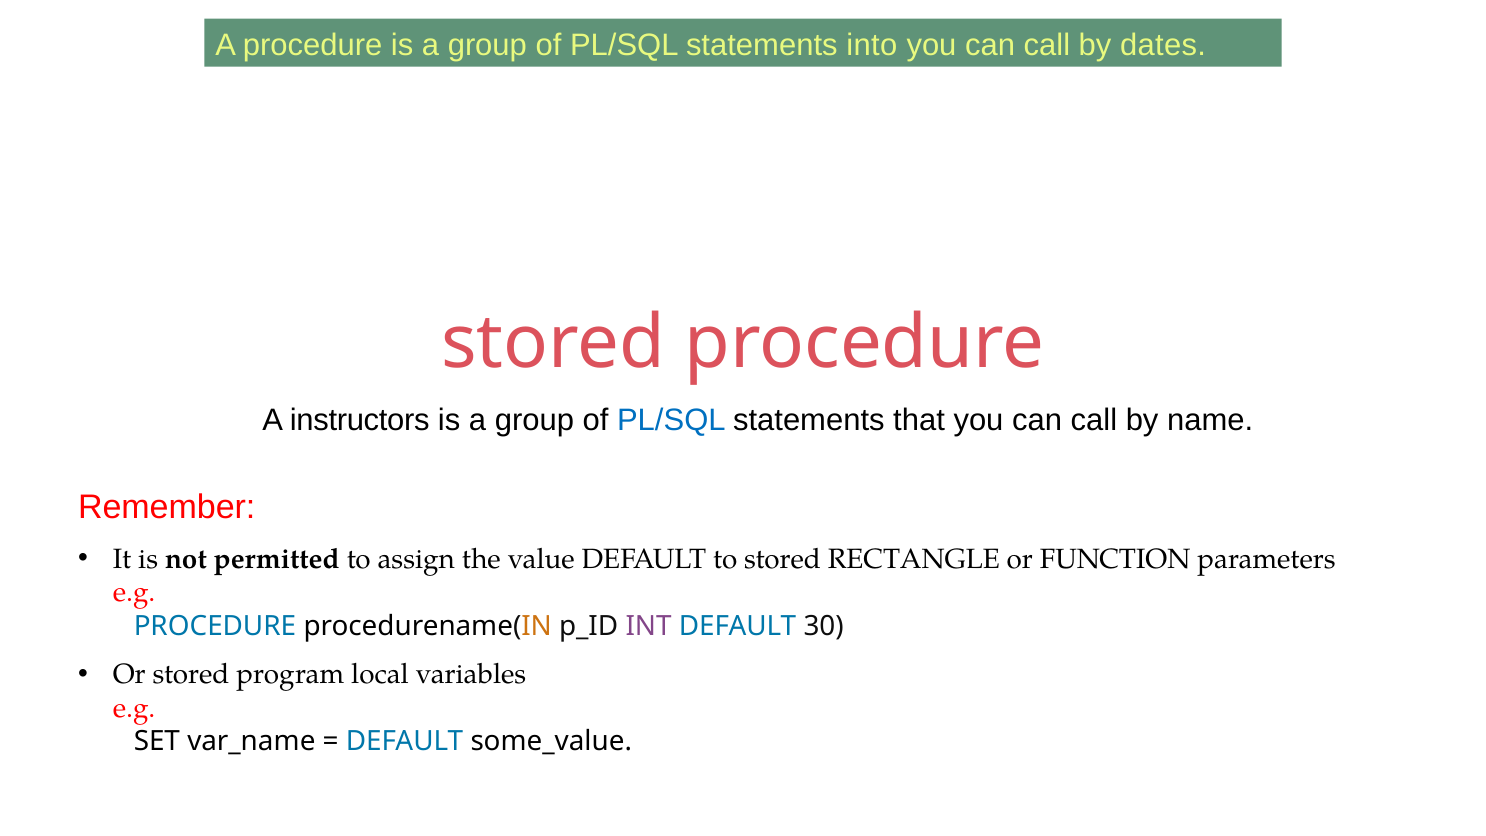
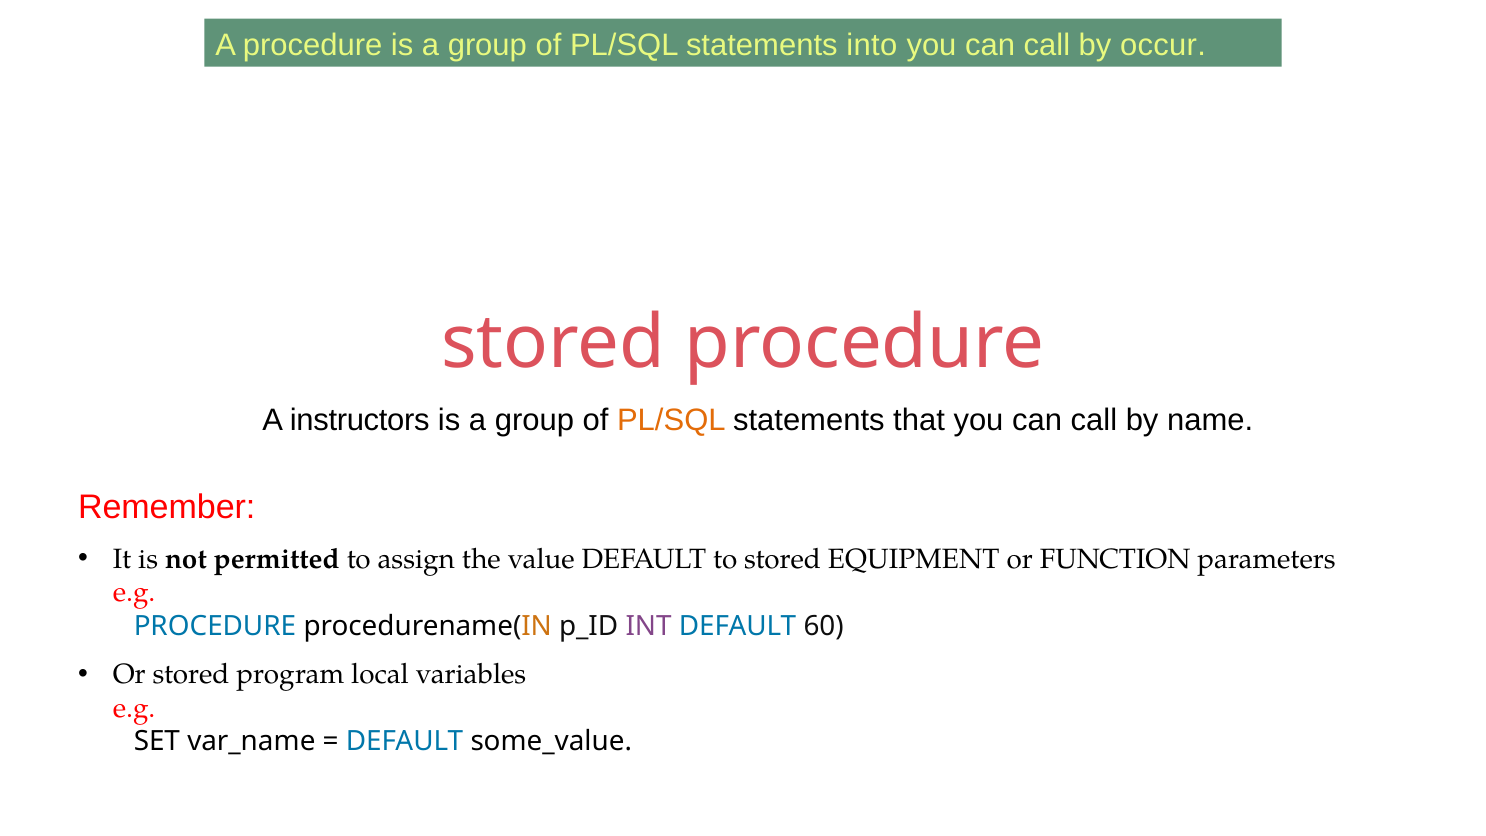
dates: dates -> occur
PL/SQL at (671, 420) colour: blue -> orange
RECTANGLE: RECTANGLE -> EQUIPMENT
30: 30 -> 60
